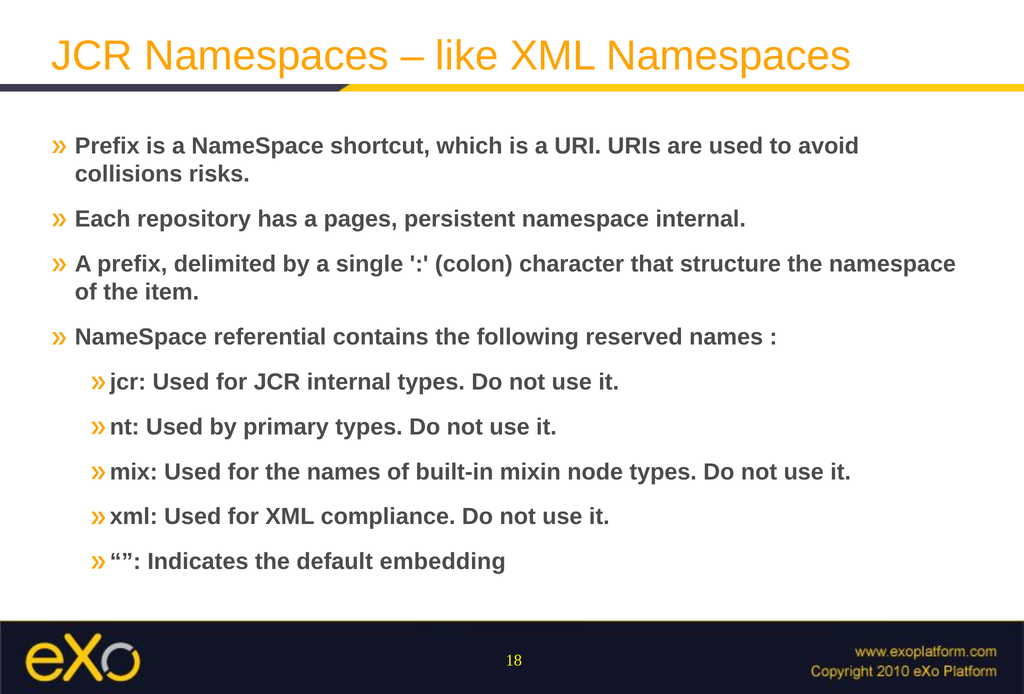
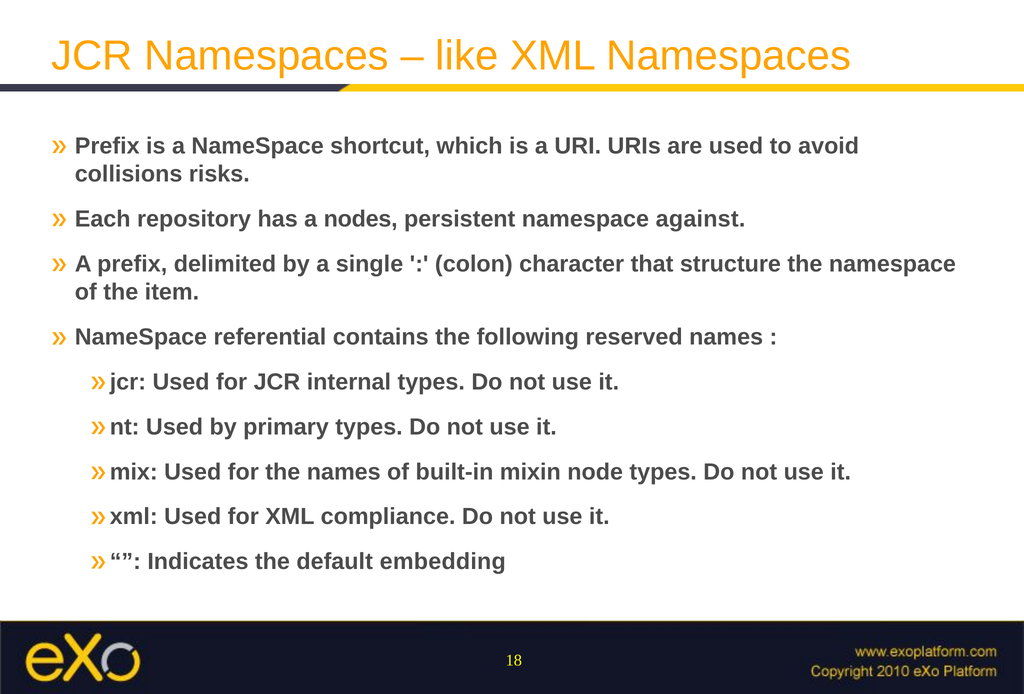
pages: pages -> nodes
namespace internal: internal -> against
